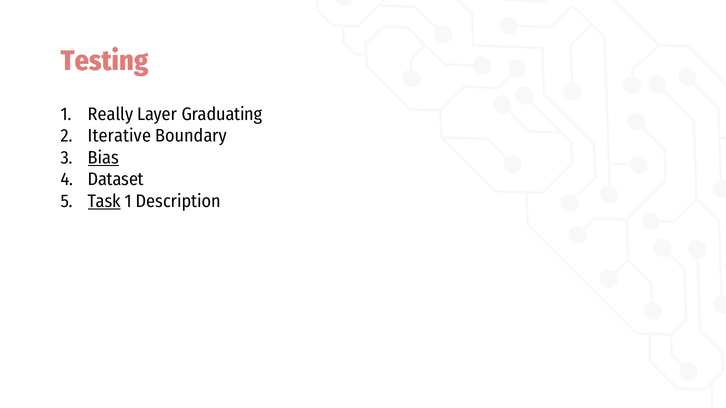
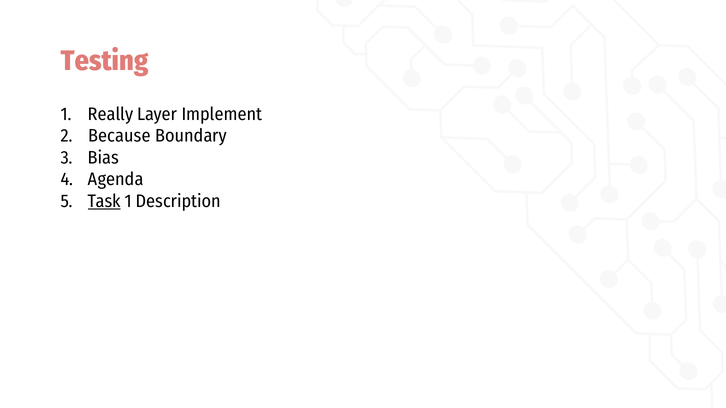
Graduating: Graduating -> Implement
Iterative: Iterative -> Because
Bias underline: present -> none
Dataset: Dataset -> Agenda
